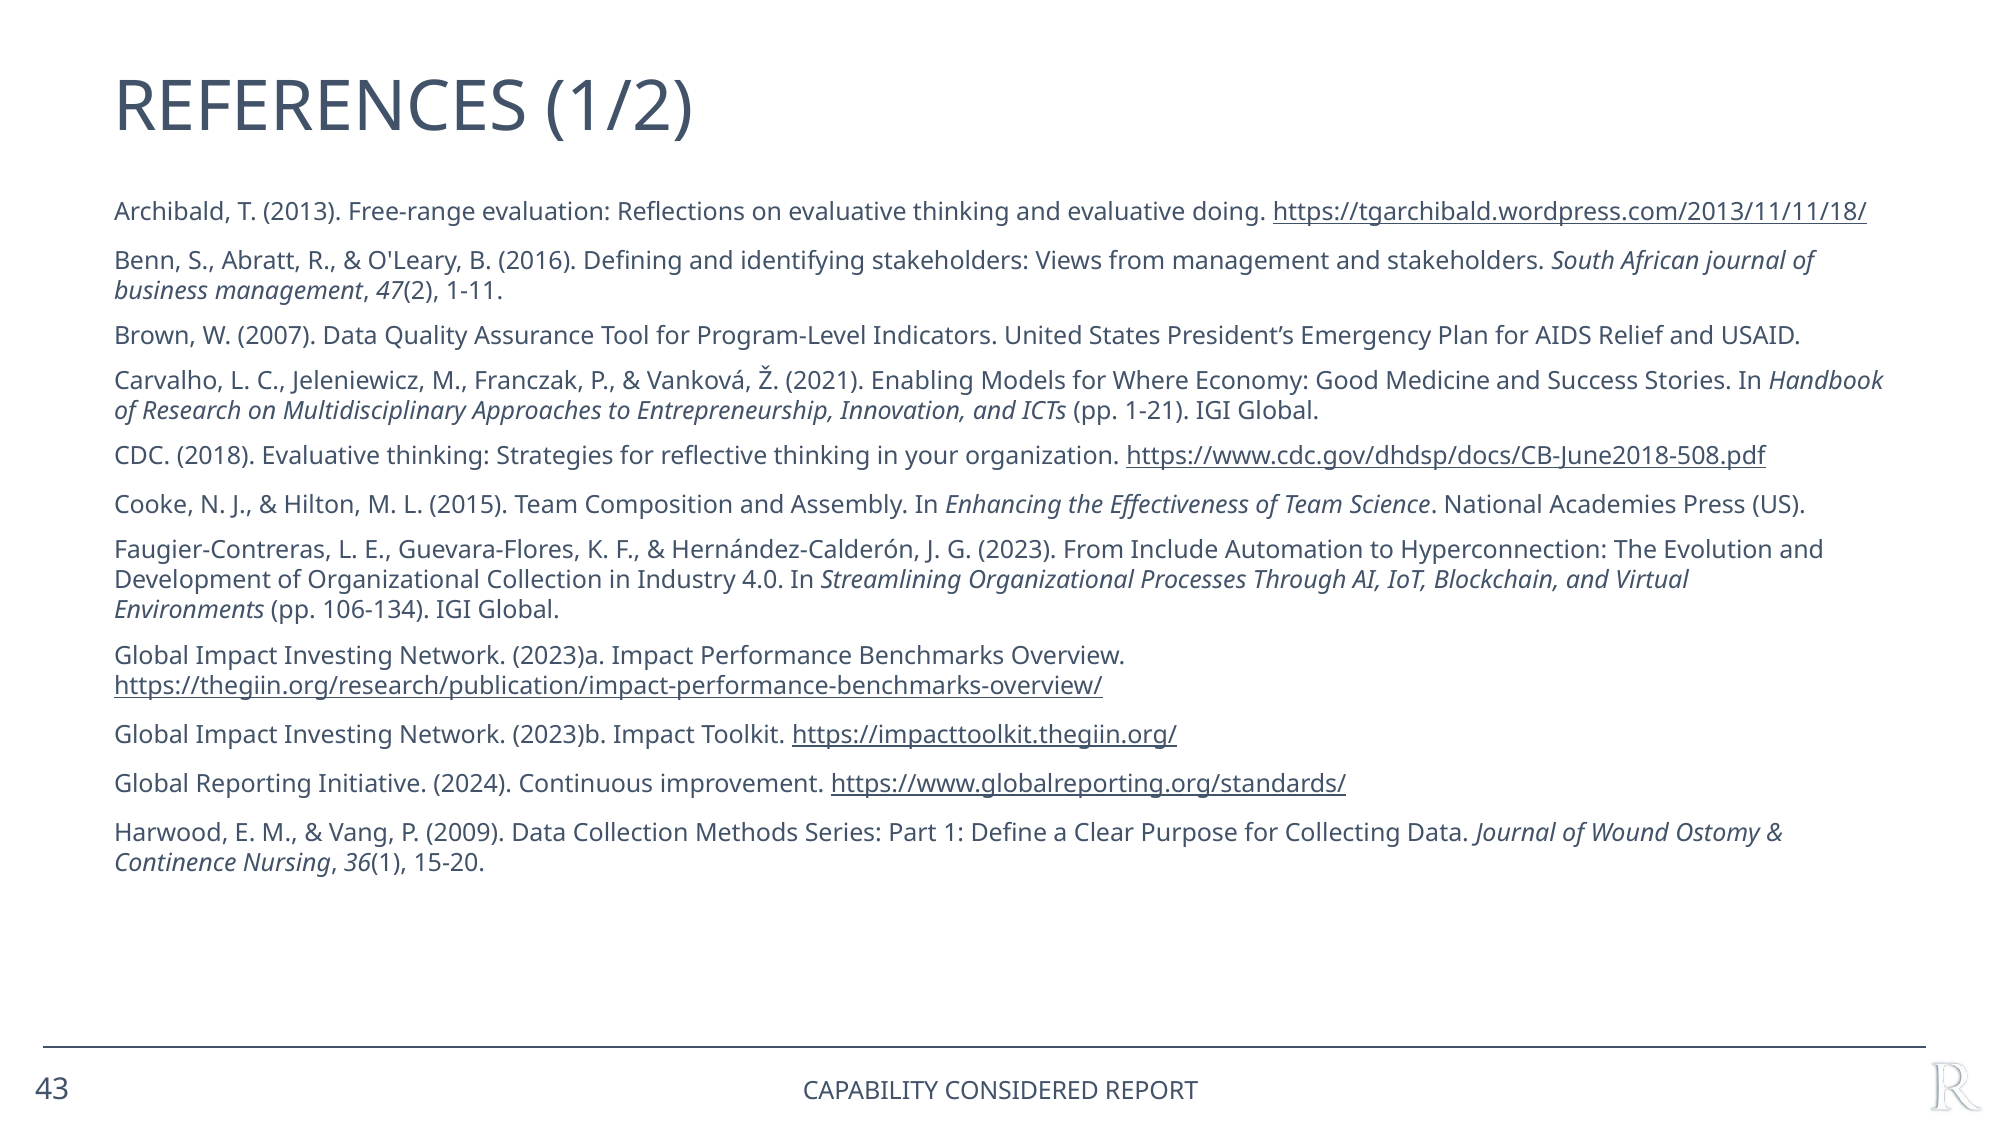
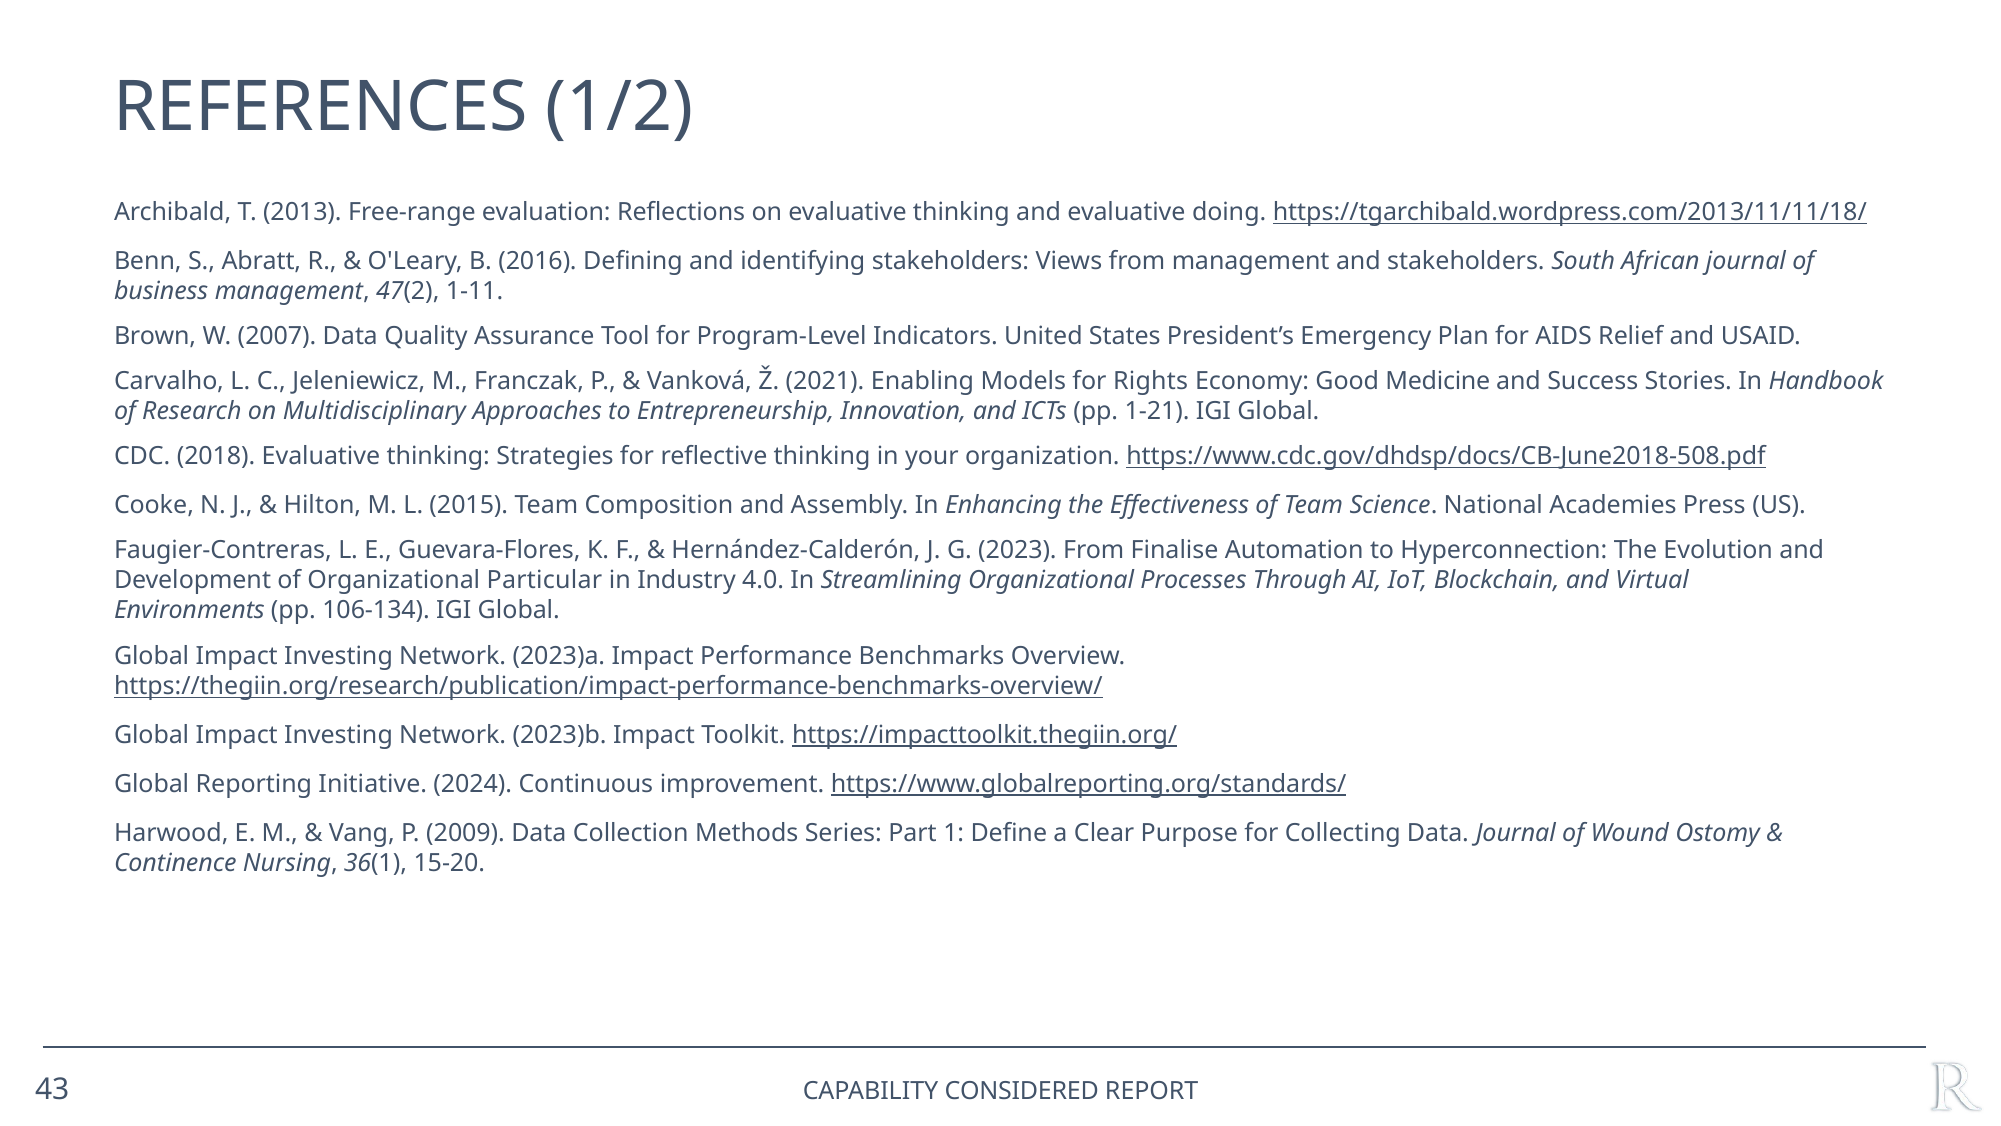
Where: Where -> Rights
Include: Include -> Finalise
Organizational Collection: Collection -> Particular
